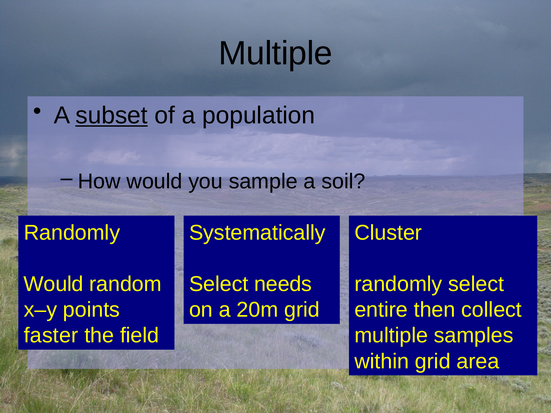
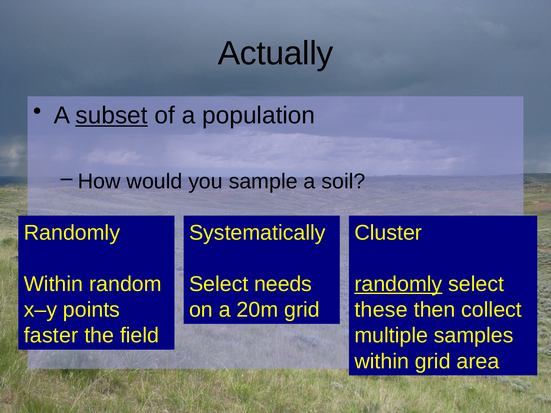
Multiple at (276, 53): Multiple -> Actually
Would at (54, 284): Would -> Within
randomly at (398, 284) underline: none -> present
entire: entire -> these
